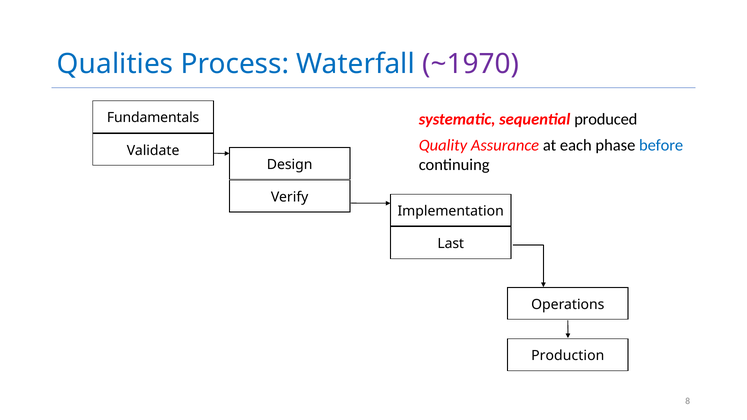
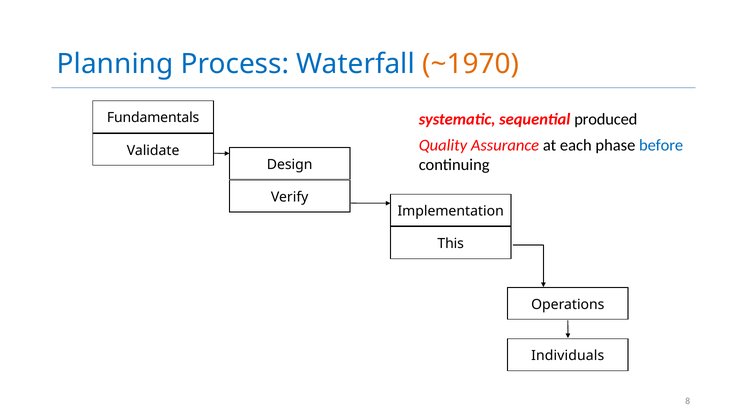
Qualities: Qualities -> Planning
~1970 colour: purple -> orange
Last: Last -> This
Production: Production -> Individuals
